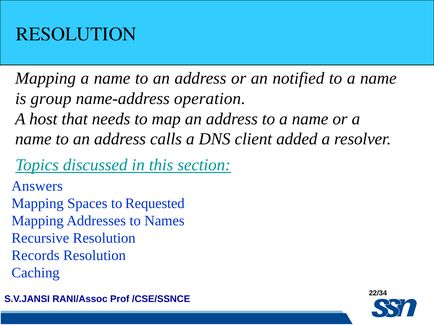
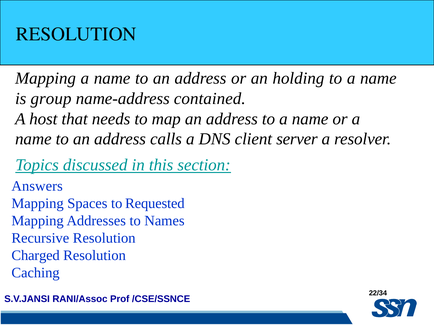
notified: notified -> holding
operation: operation -> contained
added: added -> server
Records: Records -> Charged
